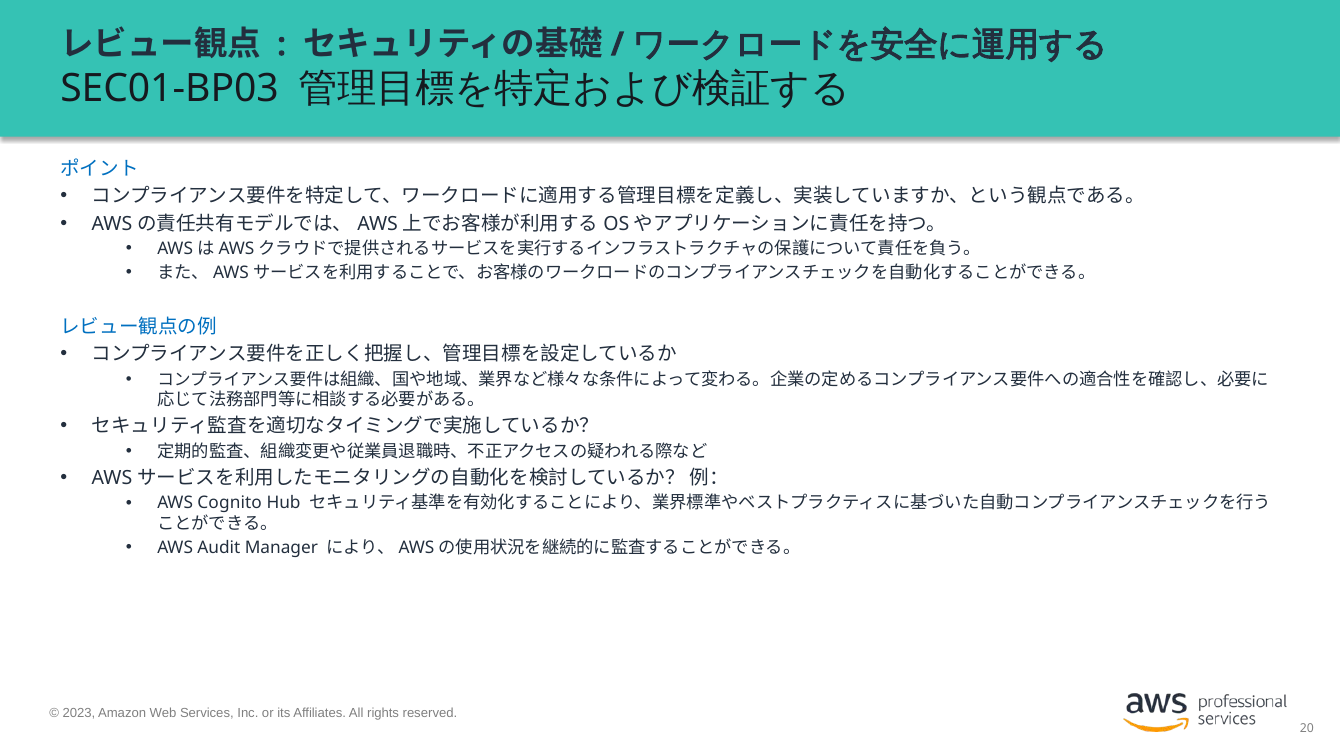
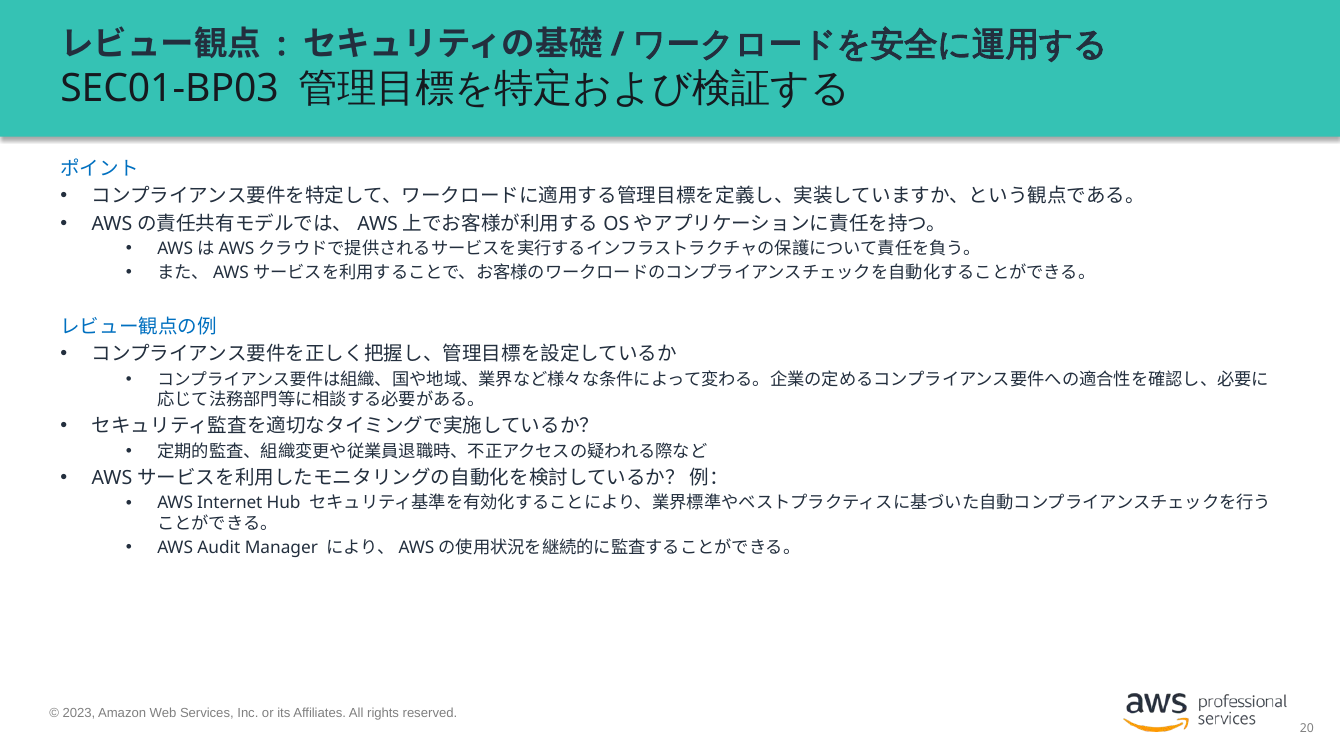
Cognito: Cognito -> Internet
